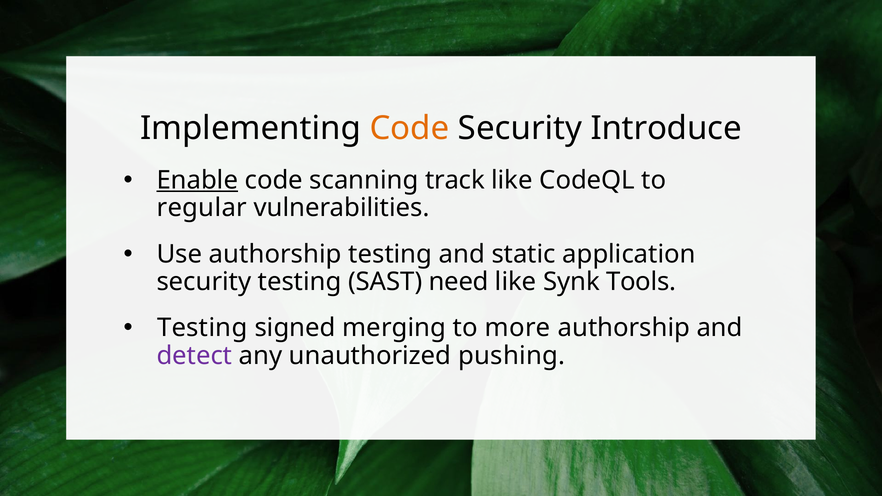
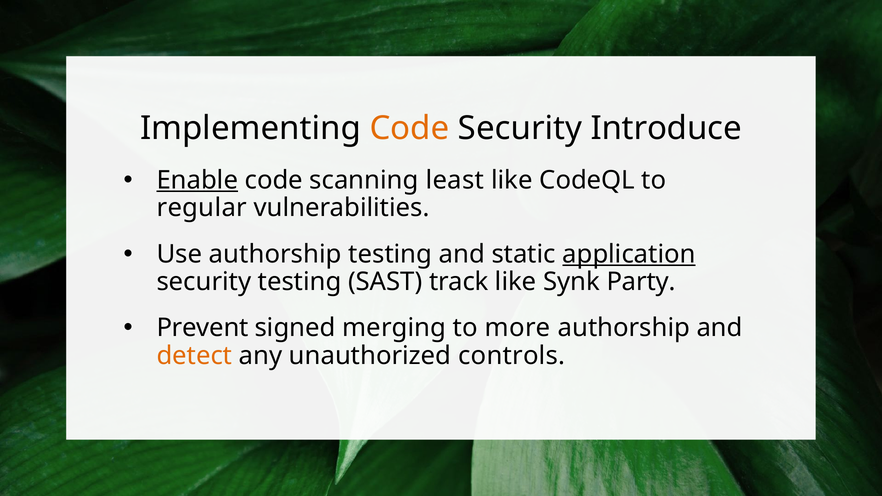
track: track -> least
application underline: none -> present
need: need -> track
Tools: Tools -> Party
Testing at (202, 328): Testing -> Prevent
detect colour: purple -> orange
pushing: pushing -> controls
